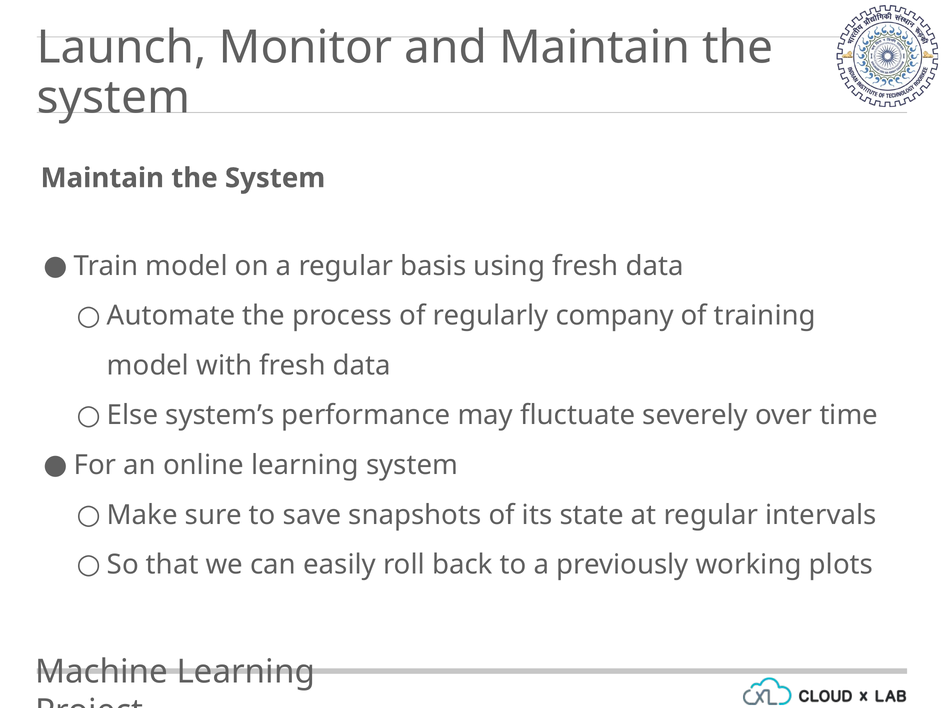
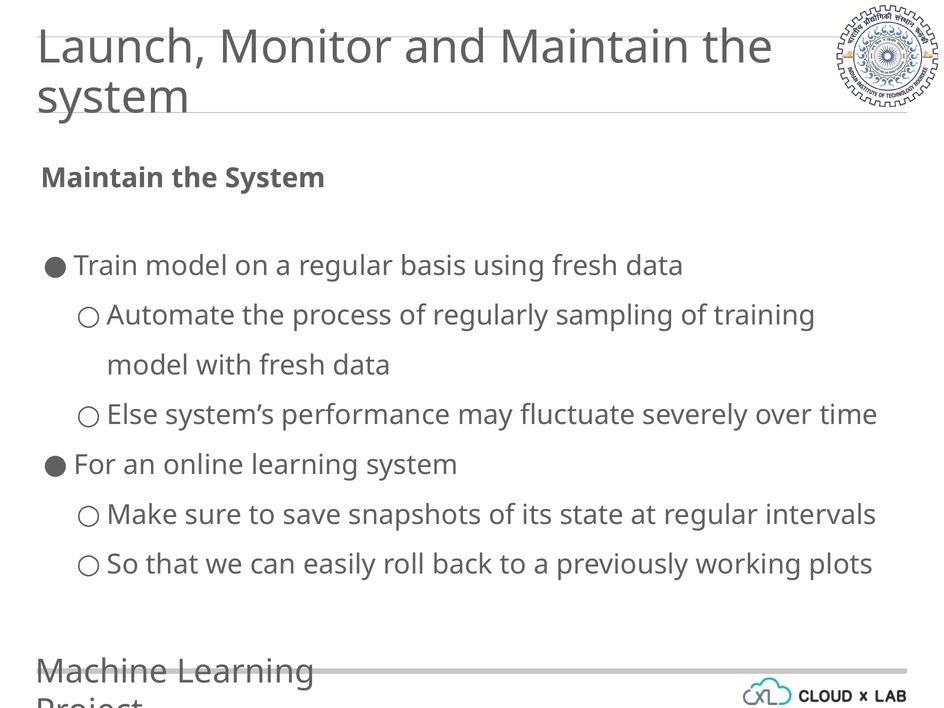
company: company -> sampling
